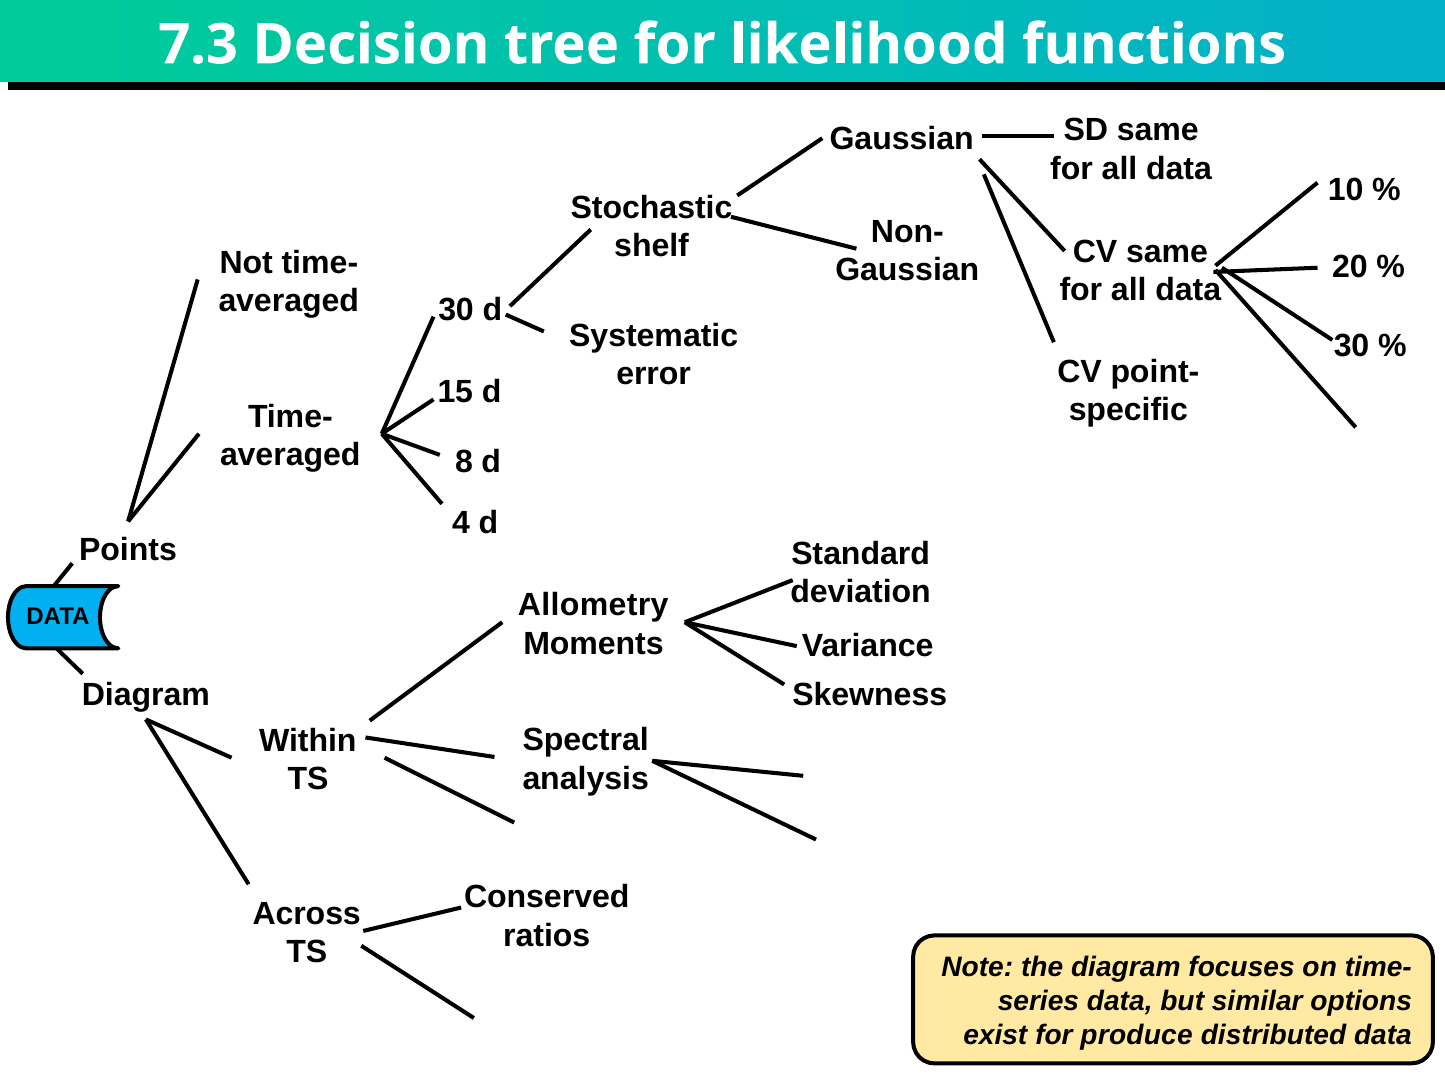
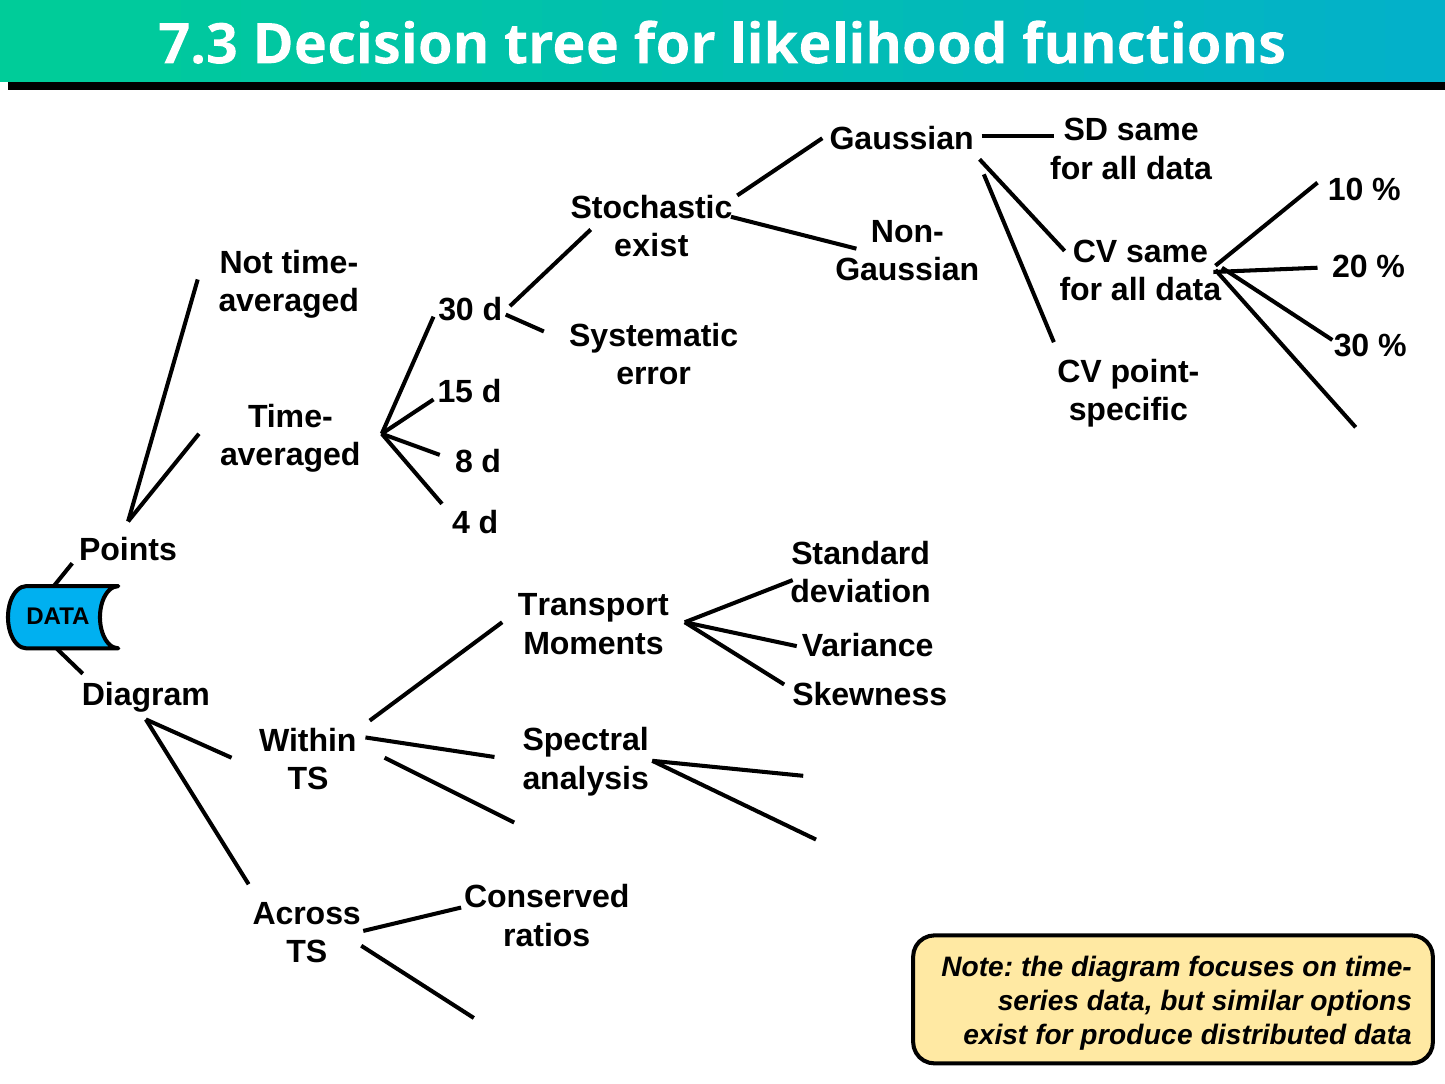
shelf at (652, 246): shelf -> exist
Allometry: Allometry -> Transport
